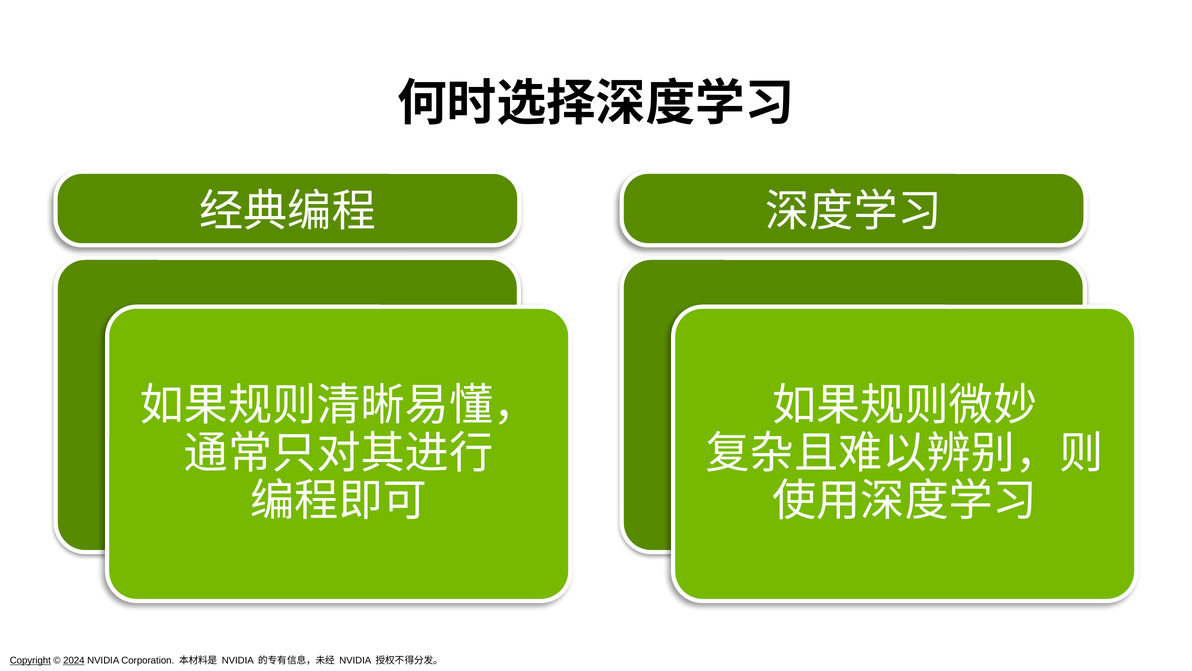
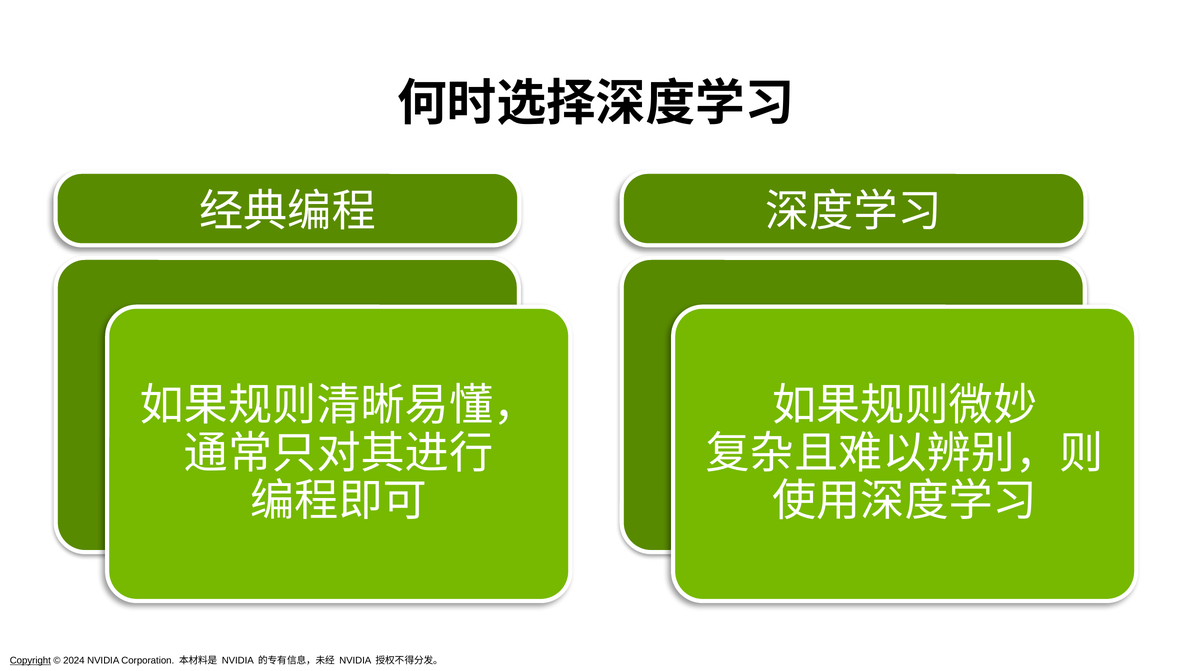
2024 underline: present -> none
